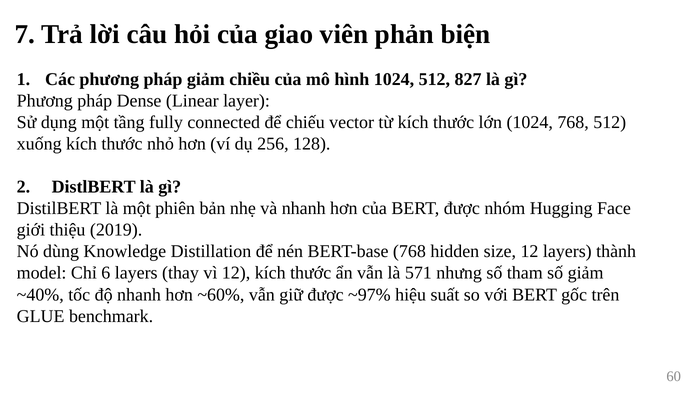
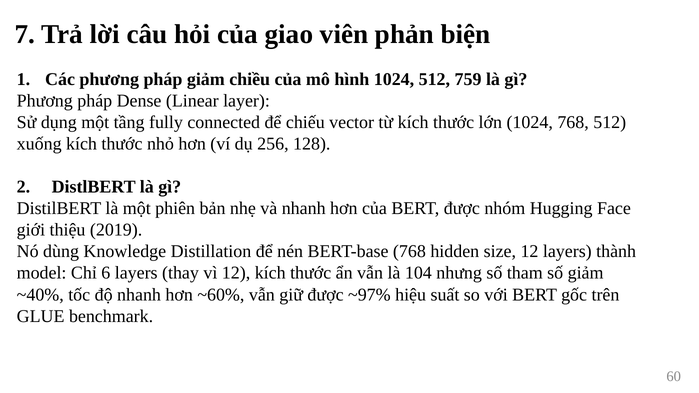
827: 827 -> 759
571: 571 -> 104
